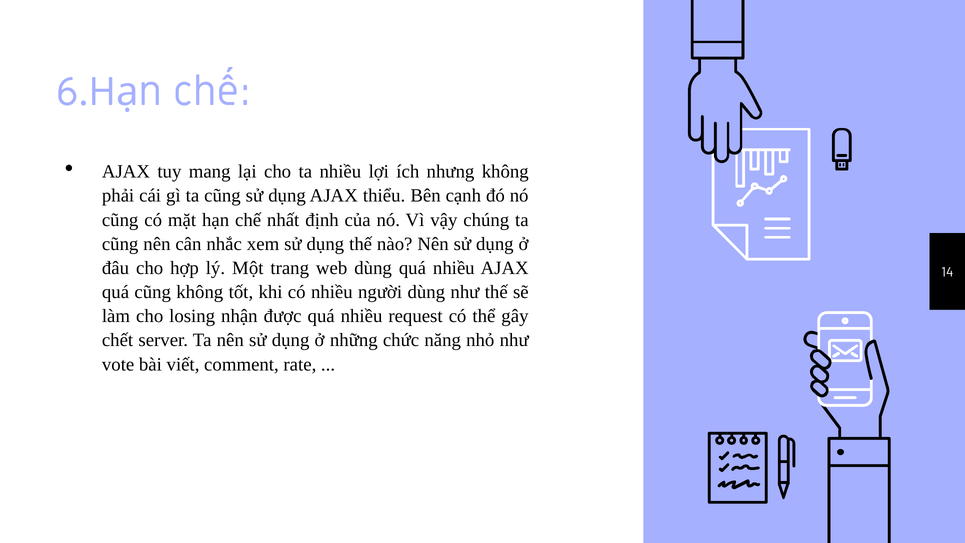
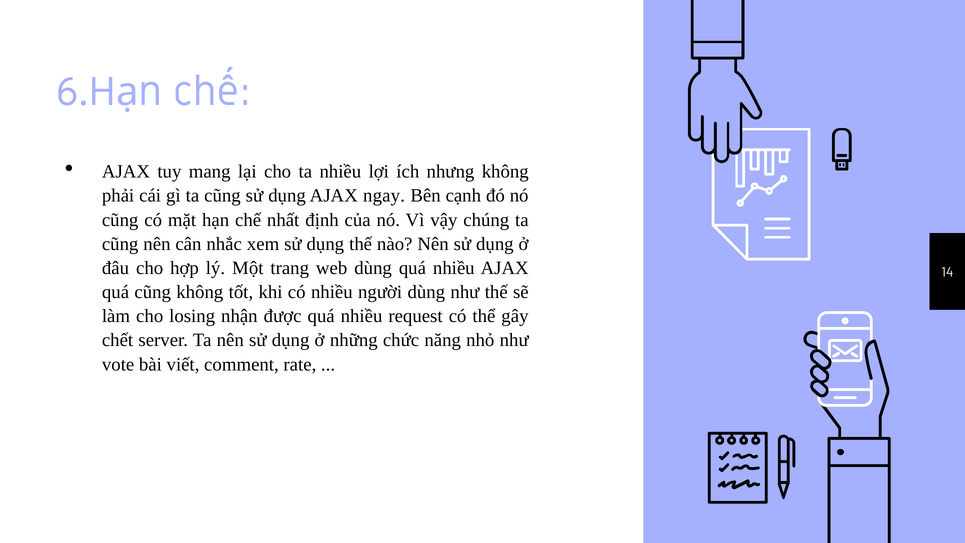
thiểu: thiểu -> ngay
